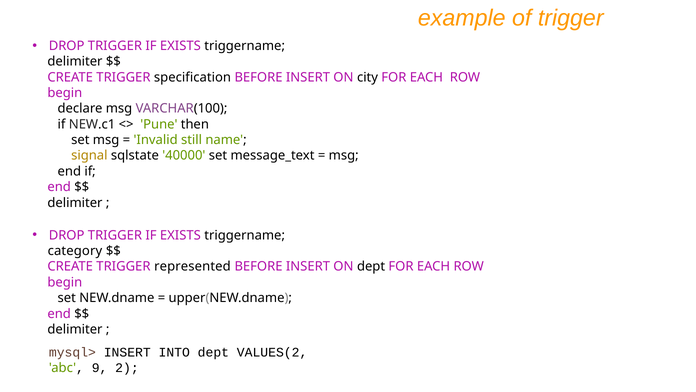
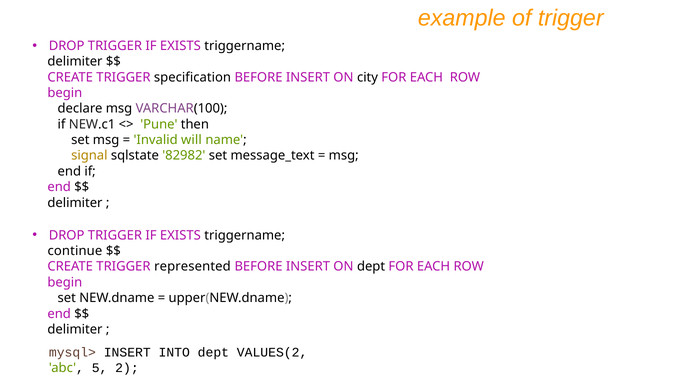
still: still -> will
40000: 40000 -> 82982
category: category -> continue
9: 9 -> 5
